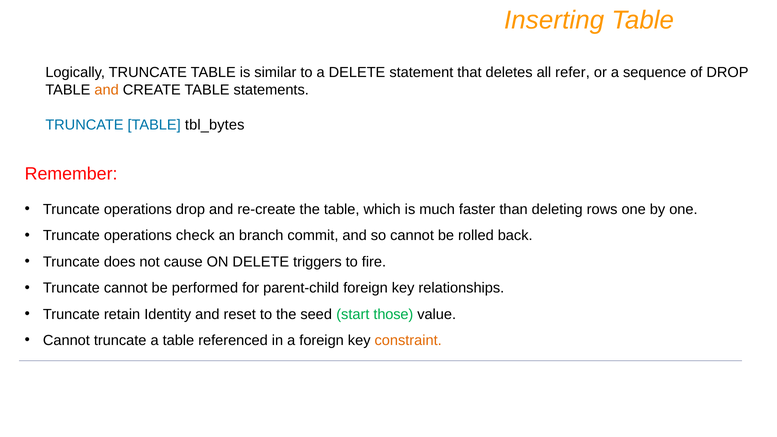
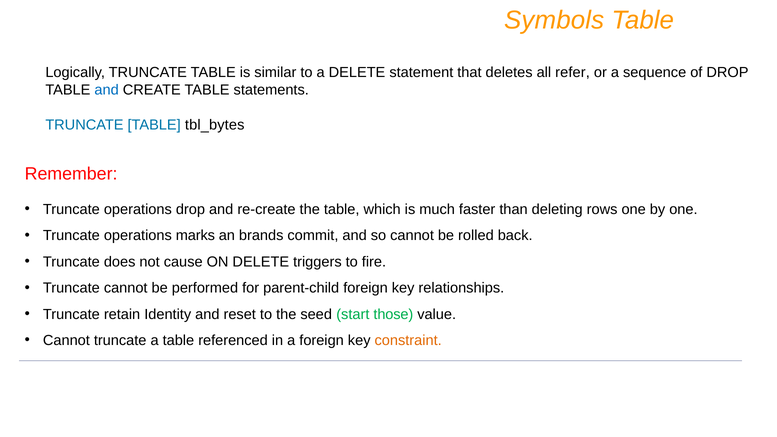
Inserting: Inserting -> Symbols
and at (107, 90) colour: orange -> blue
check: check -> marks
branch: branch -> brands
